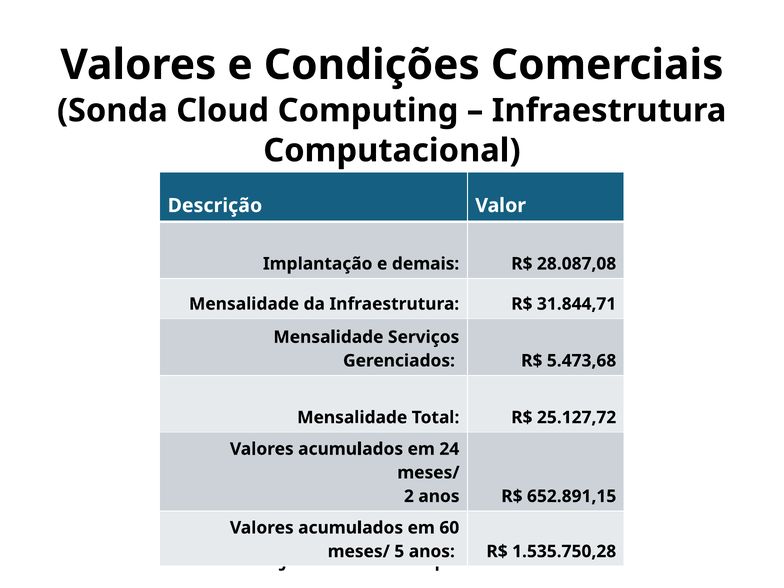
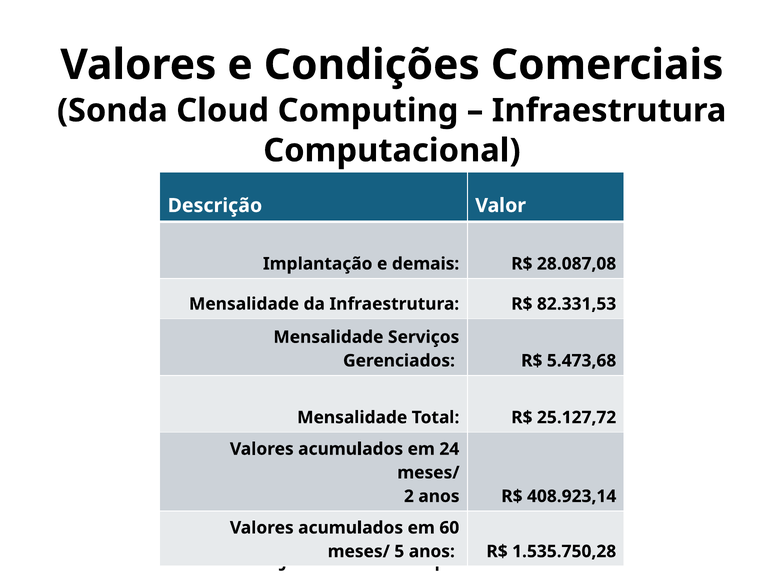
31.844,71: 31.844,71 -> 82.331,53
652.891,15: 652.891,15 -> 408.923,14
